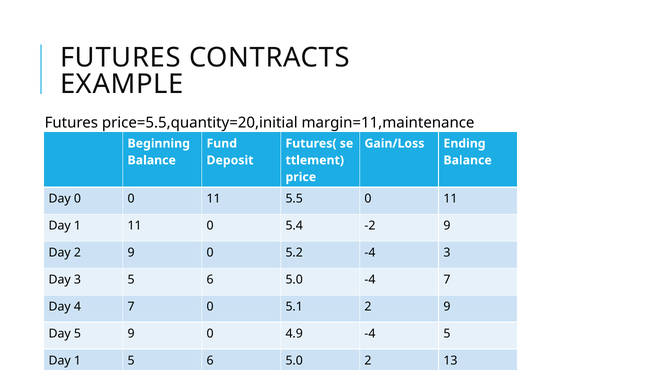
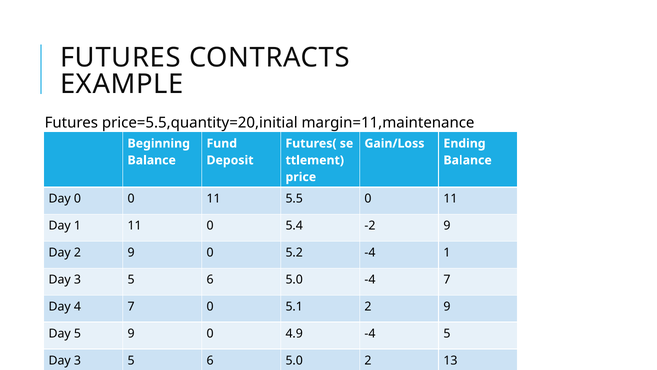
-4 3: 3 -> 1
1 at (77, 360): 1 -> 3
